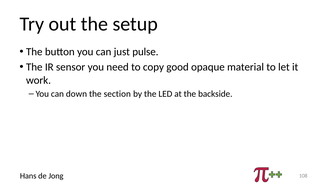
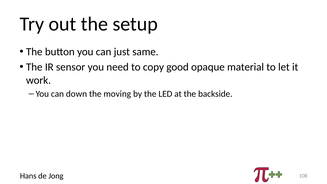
pulse: pulse -> same
section: section -> moving
